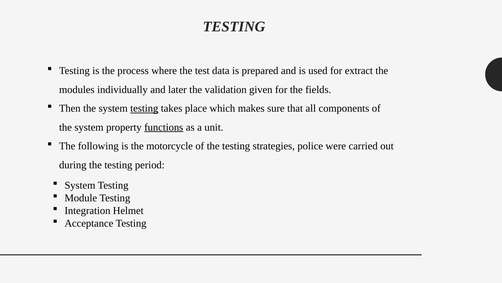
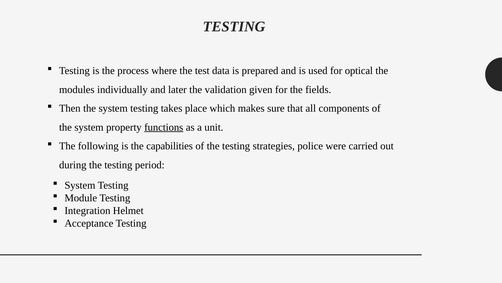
extract: extract -> optical
testing at (144, 108) underline: present -> none
motorcycle: motorcycle -> capabilities
